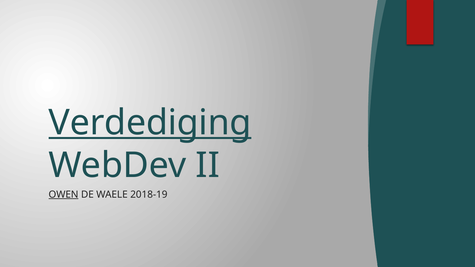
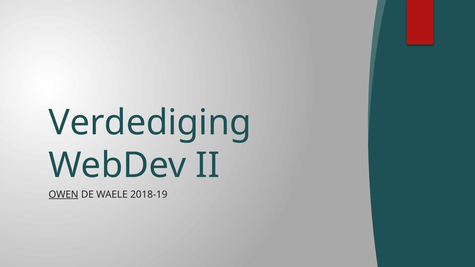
Verdediging underline: present -> none
